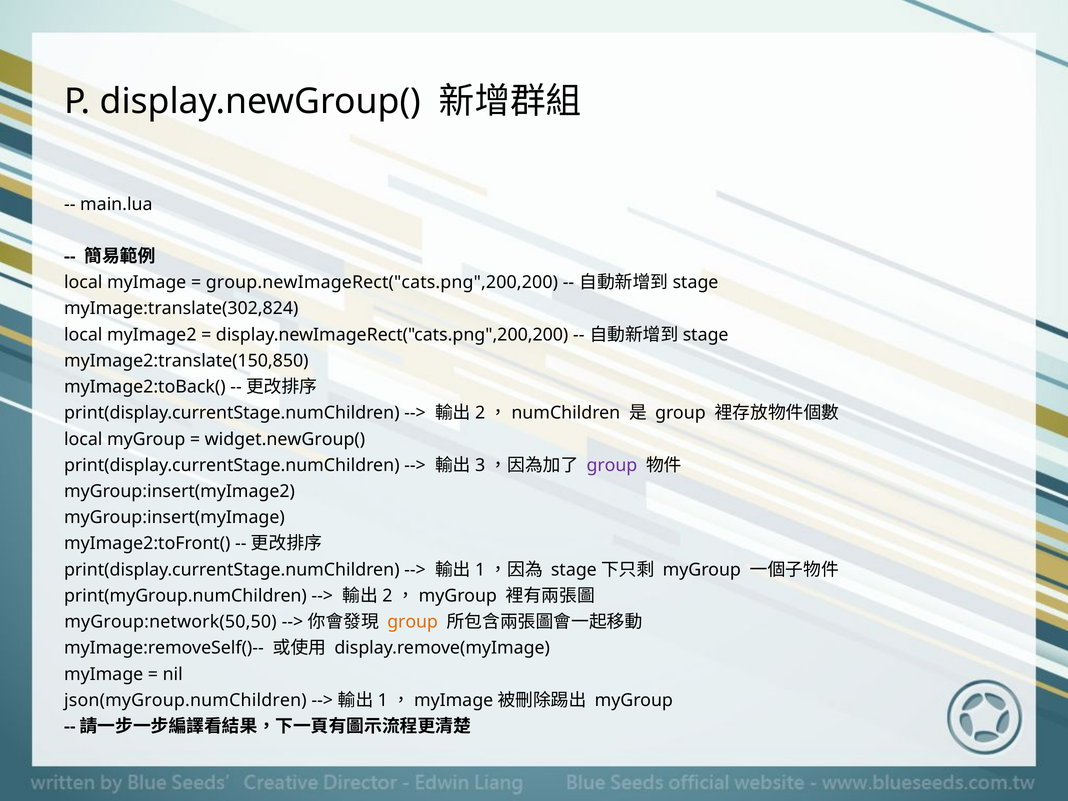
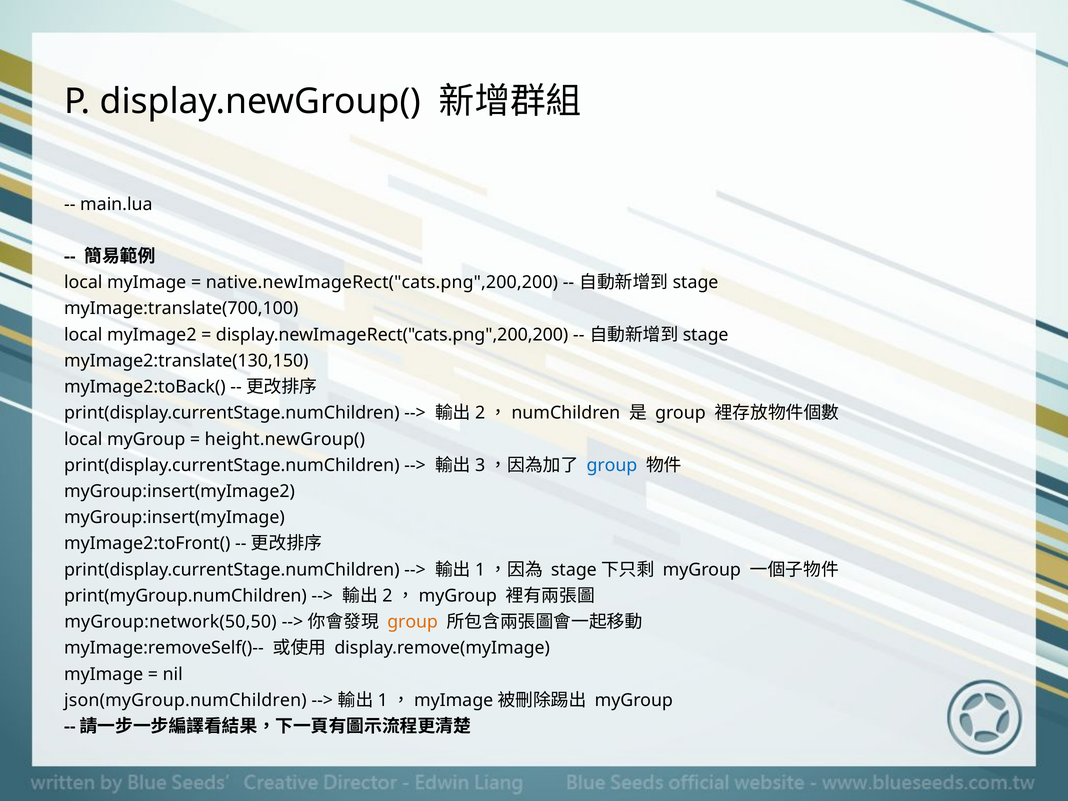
group.newImageRect("cats.png",200,200: group.newImageRect("cats.png",200,200 -> native.newImageRect("cats.png",200,200
myImage:translate(302,824: myImage:translate(302,824 -> myImage:translate(700,100
myImage2:translate(150,850: myImage2:translate(150,850 -> myImage2:translate(130,150
widget.newGroup(: widget.newGroup( -> height.newGroup(
group at (612, 465) colour: purple -> blue
